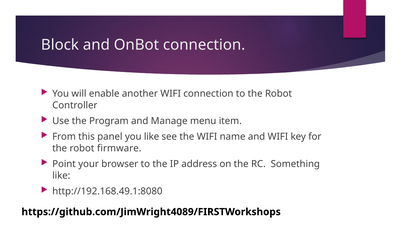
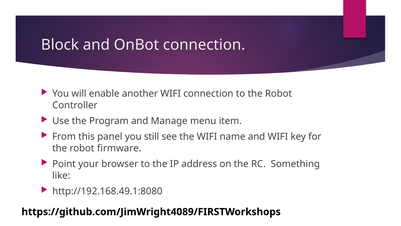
you like: like -> still
